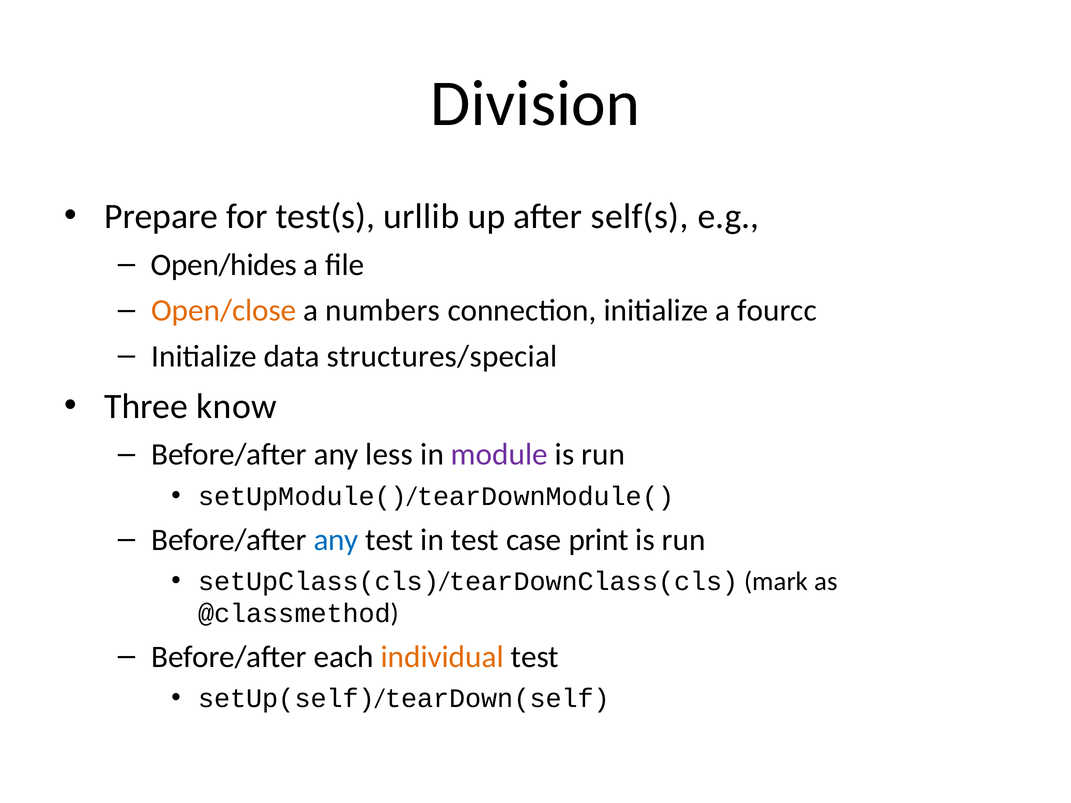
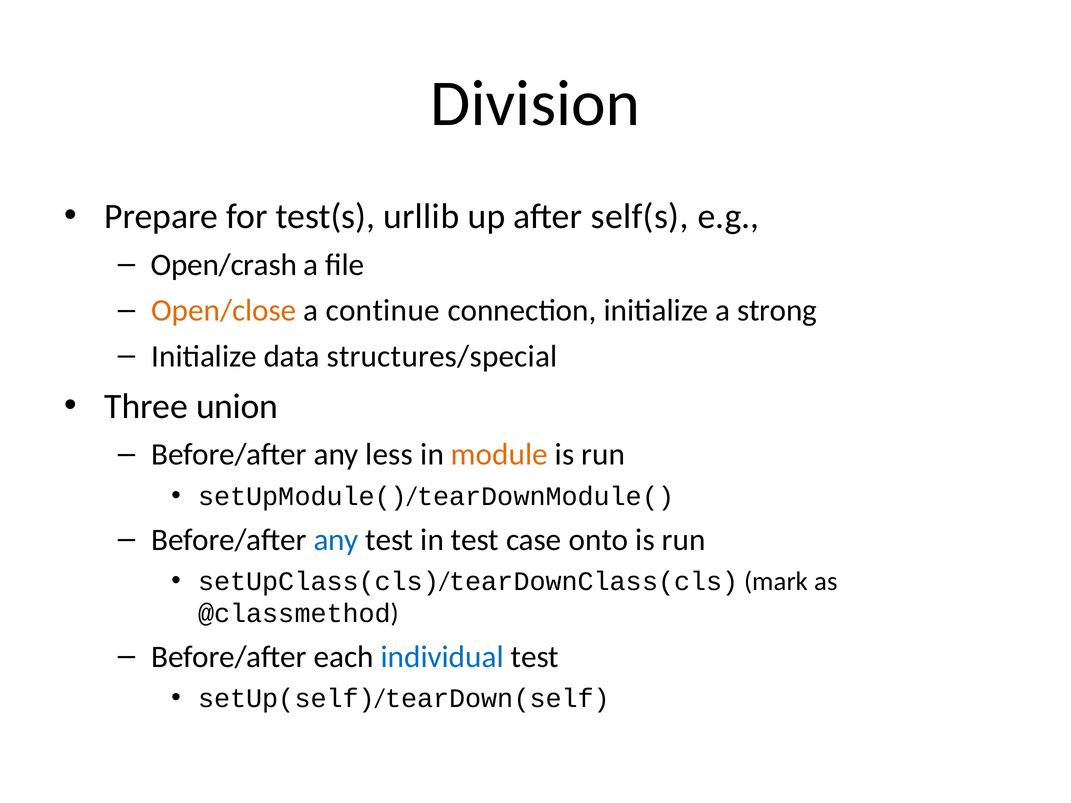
Open/hides: Open/hides -> Open/crash
numbers: numbers -> continue
fourcc: fourcc -> strong
know: know -> union
module colour: purple -> orange
print: print -> onto
individual colour: orange -> blue
